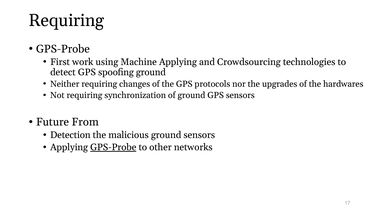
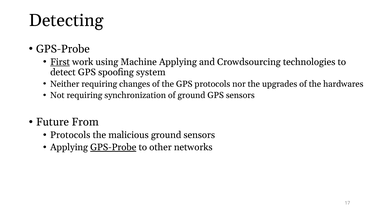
Requiring at (66, 20): Requiring -> Detecting
First underline: none -> present
spoofing ground: ground -> system
Detection at (70, 135): Detection -> Protocols
